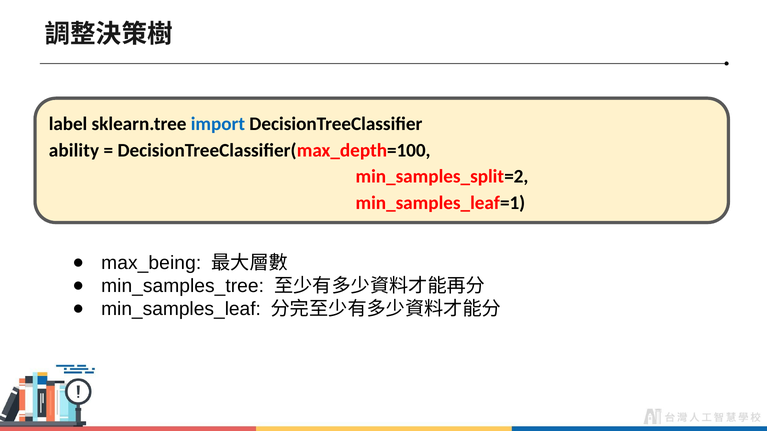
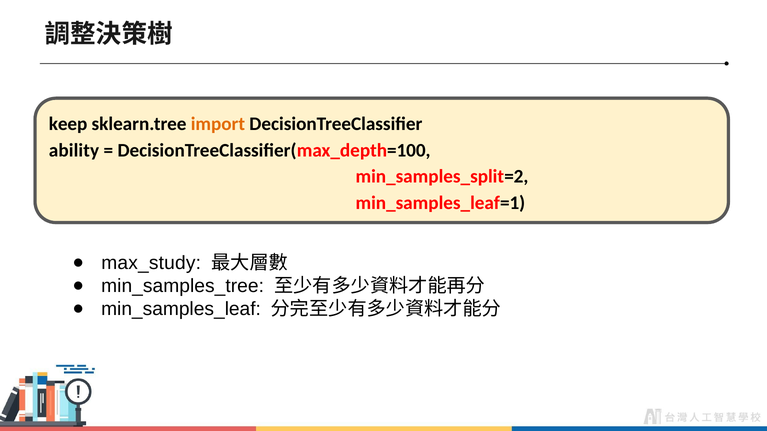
label: label -> keep
import colour: blue -> orange
max_being: max_being -> max_study
